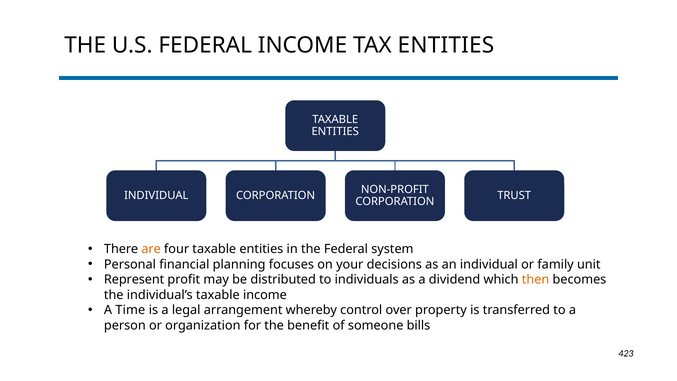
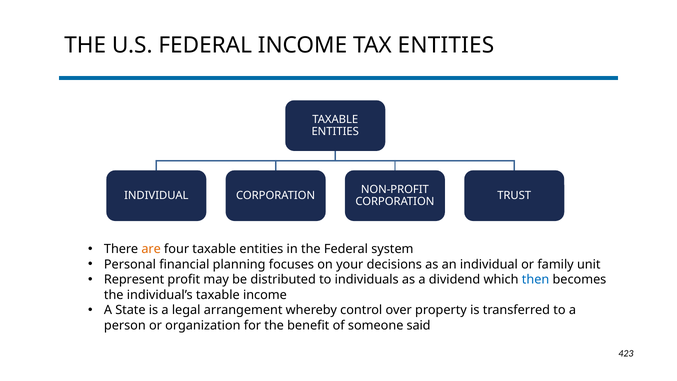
then colour: orange -> blue
Time: Time -> State
bills: bills -> said
